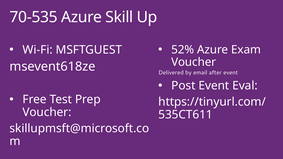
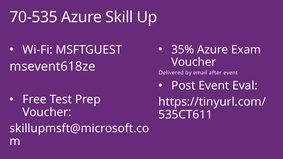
52%: 52% -> 35%
